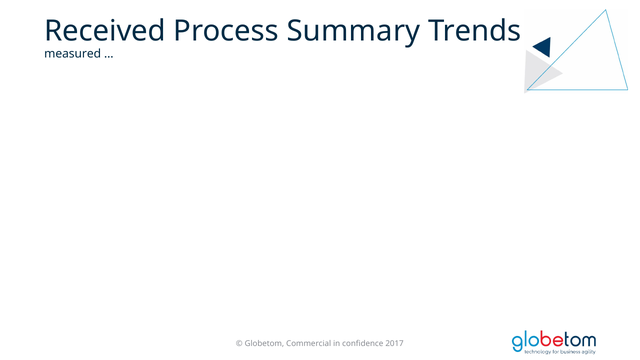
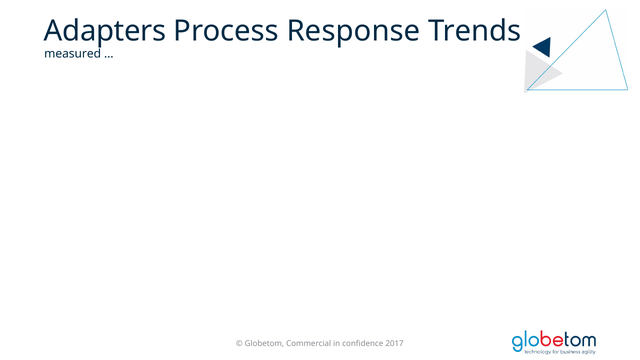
Received: Received -> Adapters
Summary: Summary -> Response
